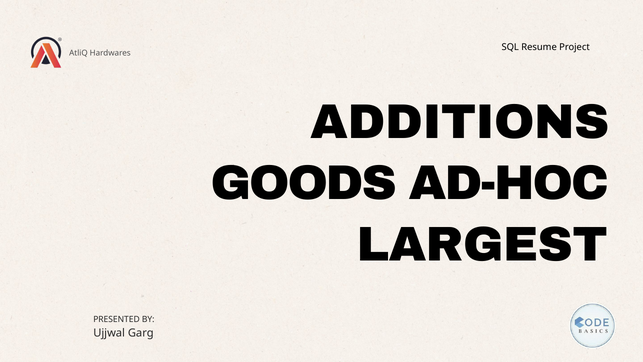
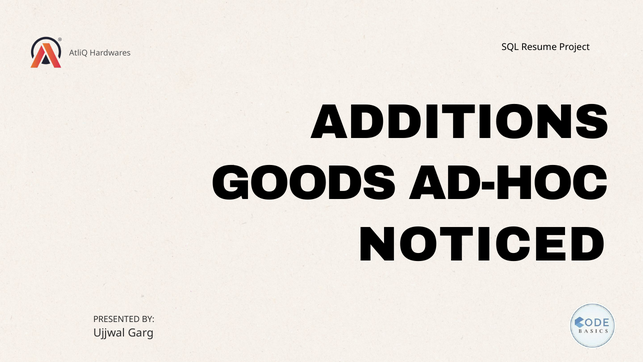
LARGEST: LARGEST -> NOTICED
